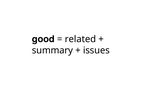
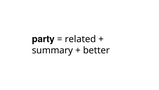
good: good -> party
issues: issues -> better
